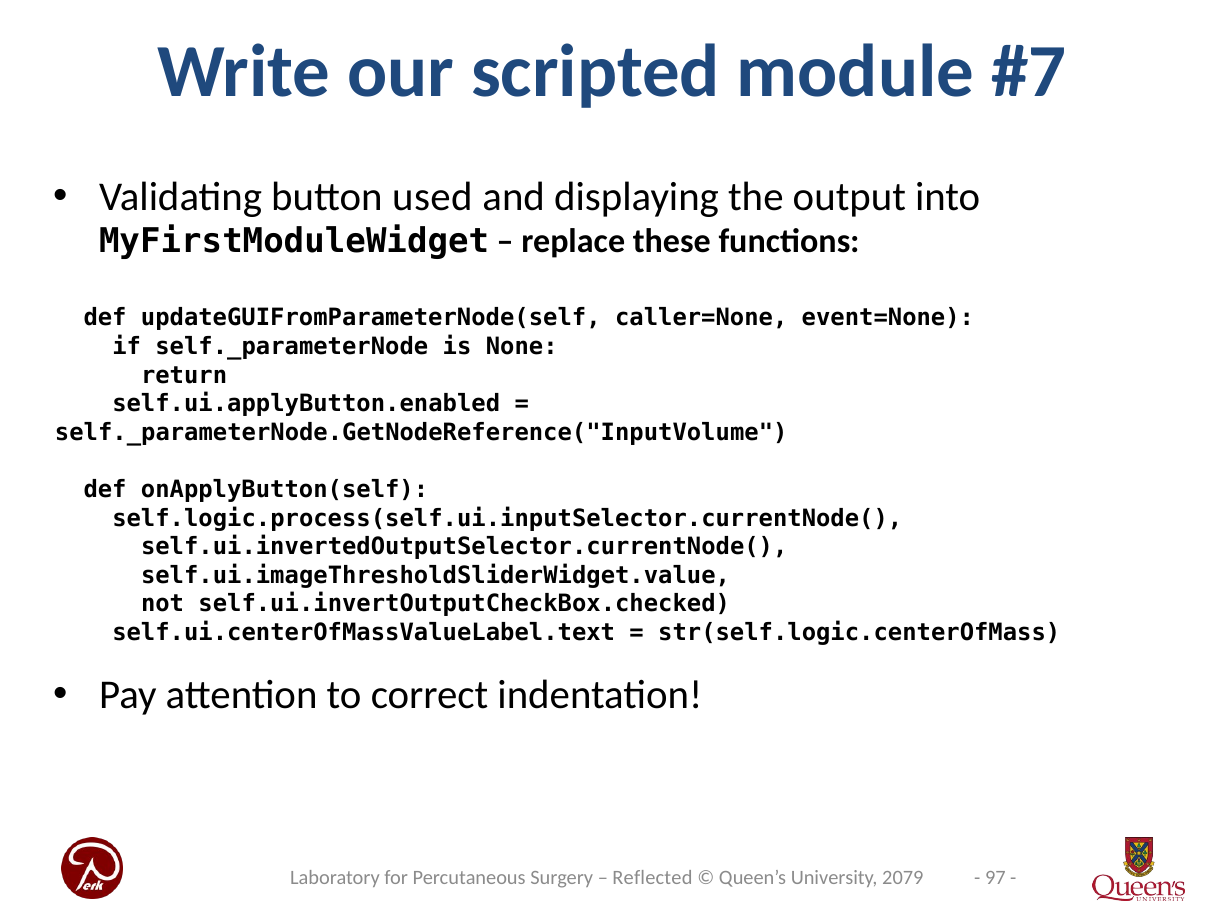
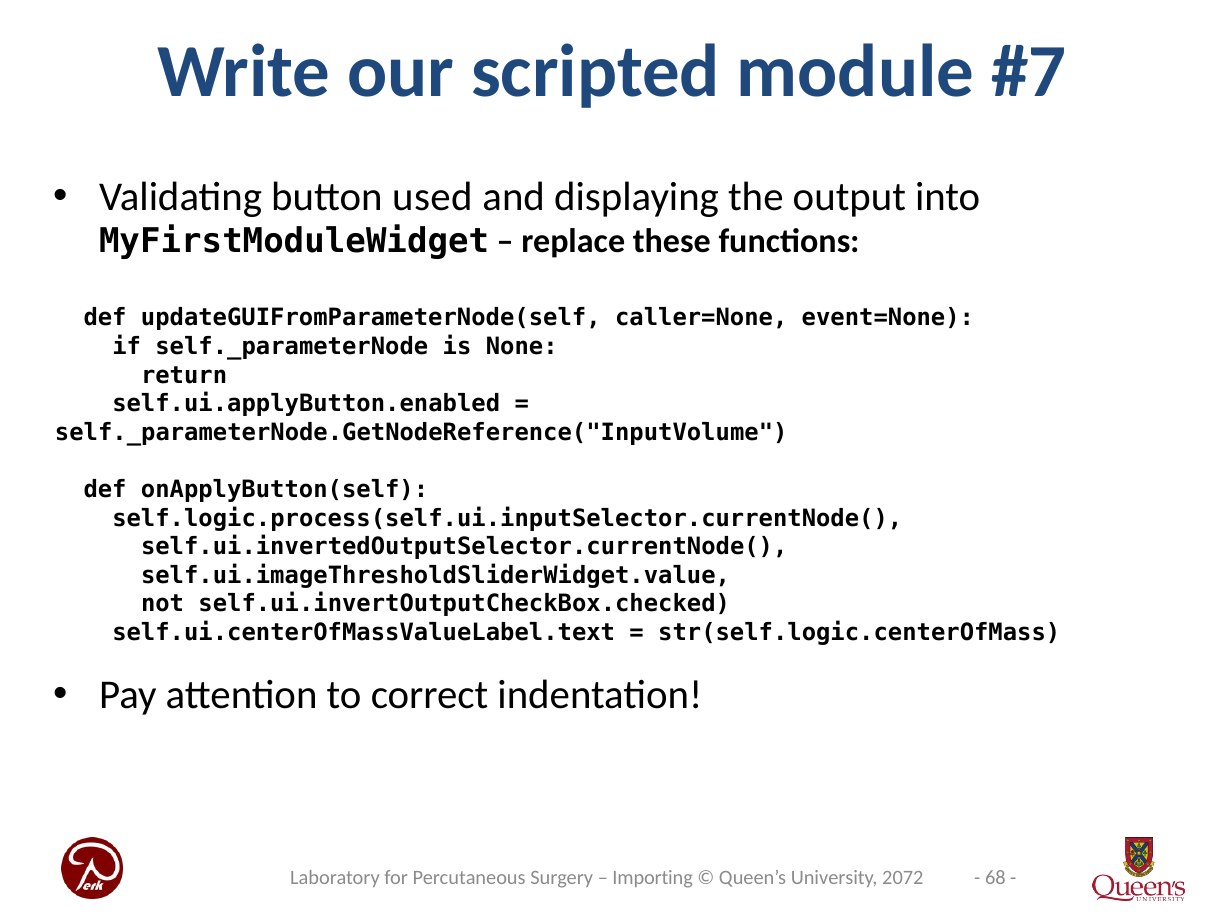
97: 97 -> 68
Reflected: Reflected -> Importing
2079: 2079 -> 2072
